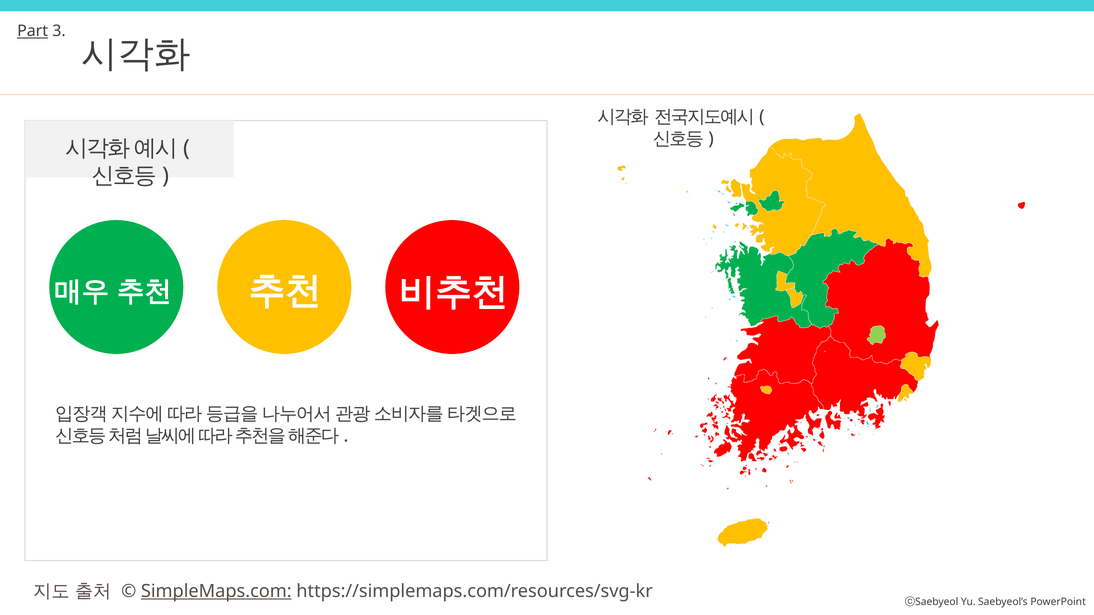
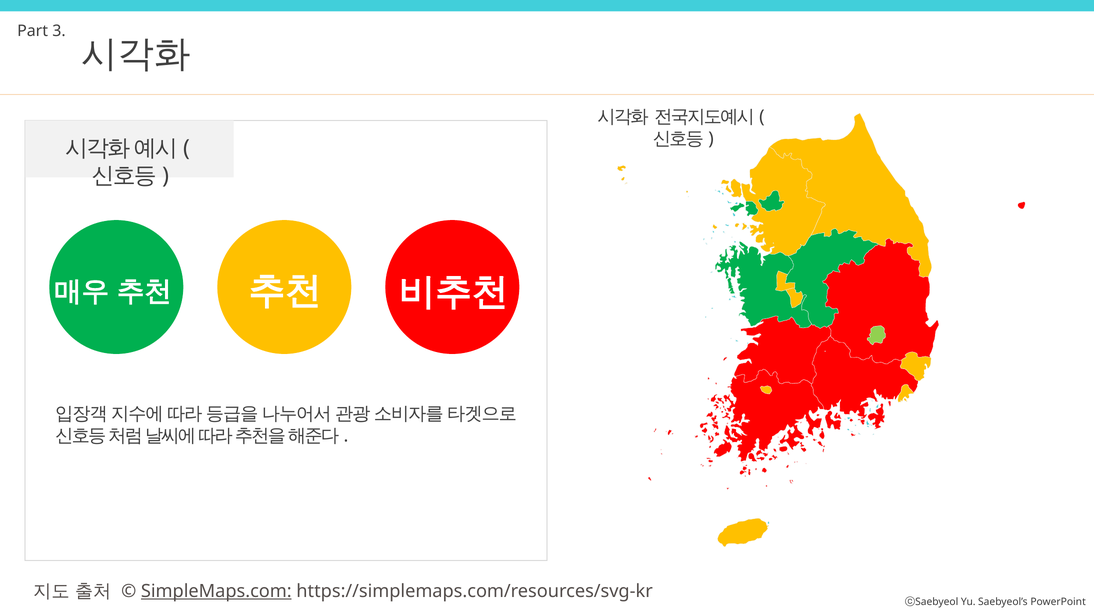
Part underline: present -> none
